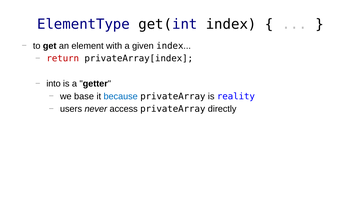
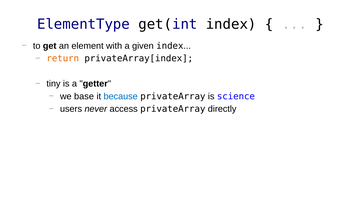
return colour: red -> orange
into: into -> tiny
reality: reality -> science
